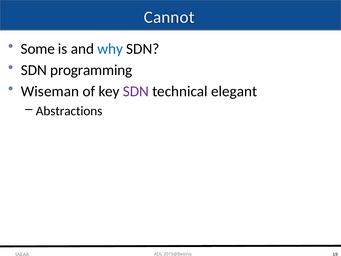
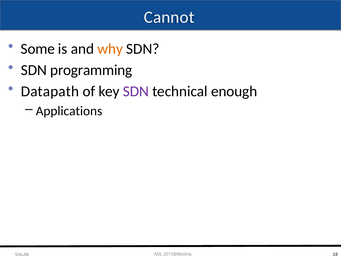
why colour: blue -> orange
Wiseman: Wiseman -> Datapath
elegant: elegant -> enough
Abstractions: Abstractions -> Applications
